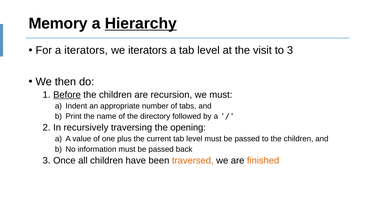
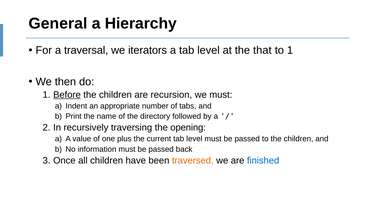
Memory: Memory -> General
Hierarchy underline: present -> none
a iterators: iterators -> traversal
visit: visit -> that
to 3: 3 -> 1
finished colour: orange -> blue
